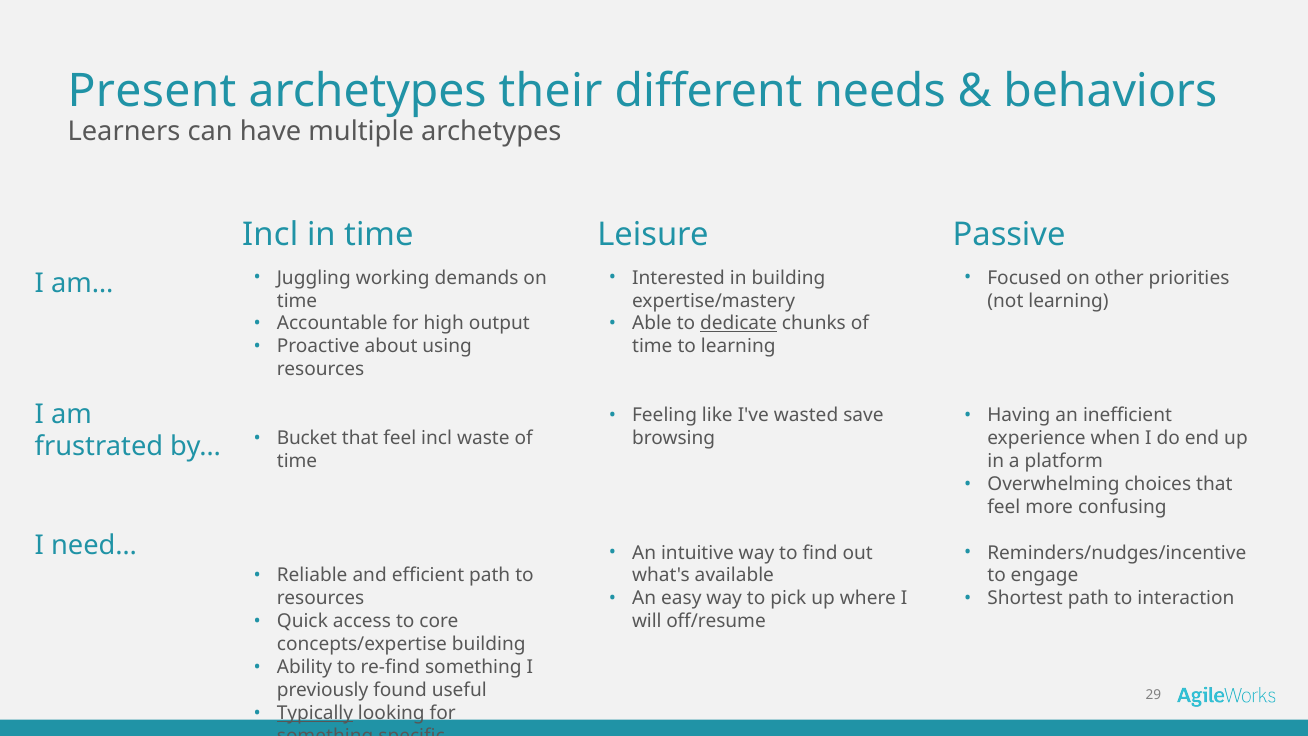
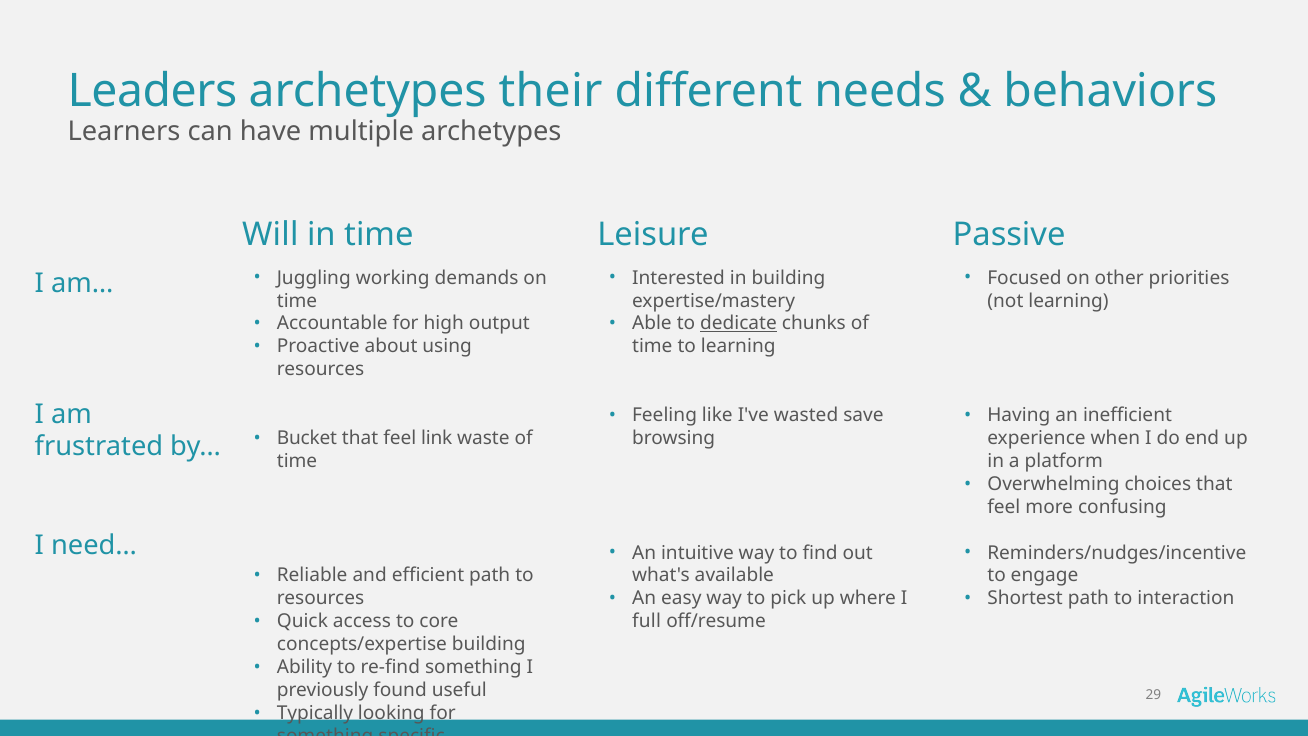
Present: Present -> Leaders
Incl at (270, 235): Incl -> Will
feel incl: incl -> link
will: will -> full
Typically underline: present -> none
